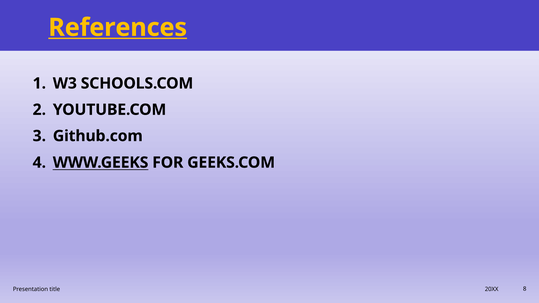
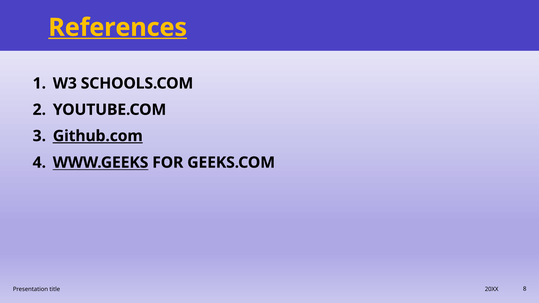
Github.com underline: none -> present
